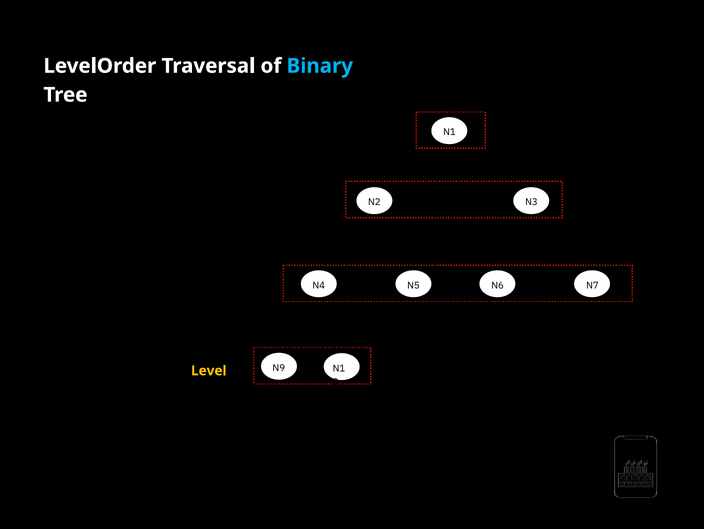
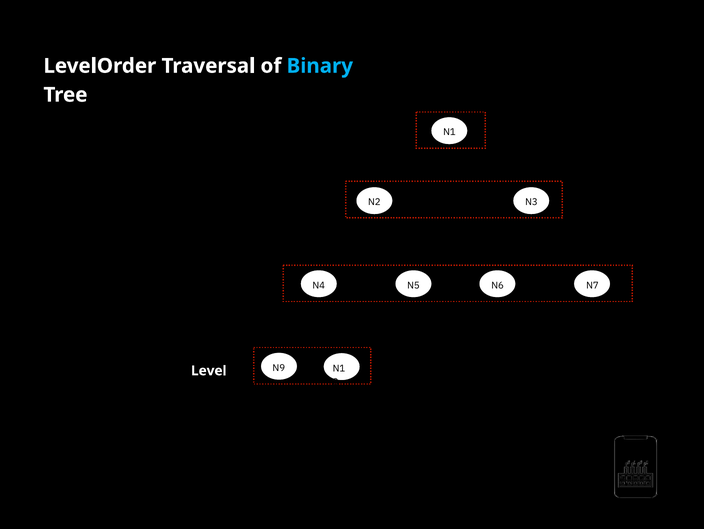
Level at (209, 370) colour: yellow -> white
